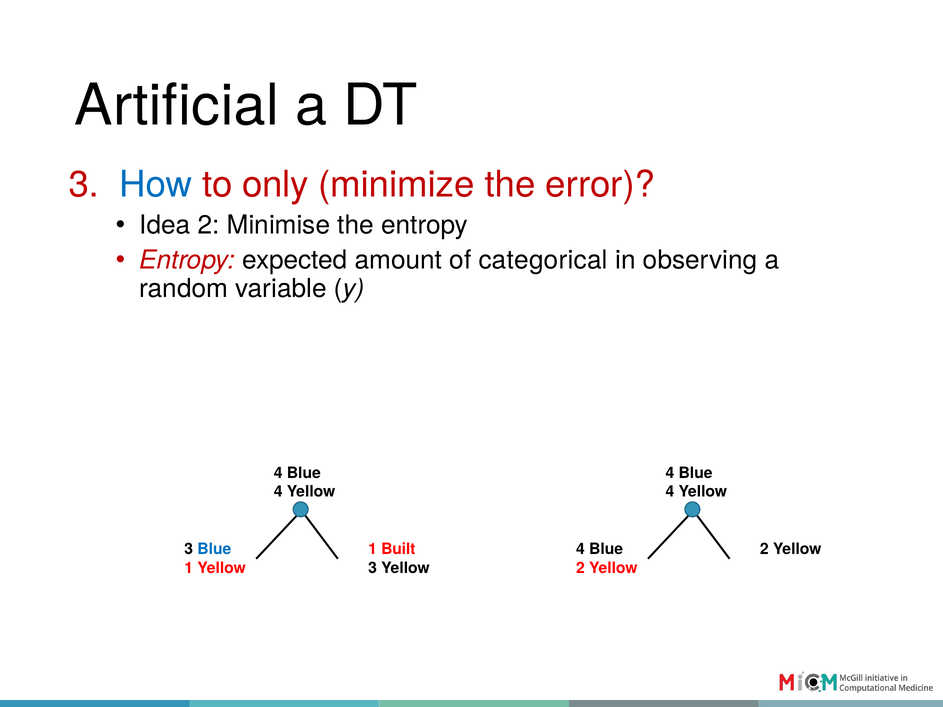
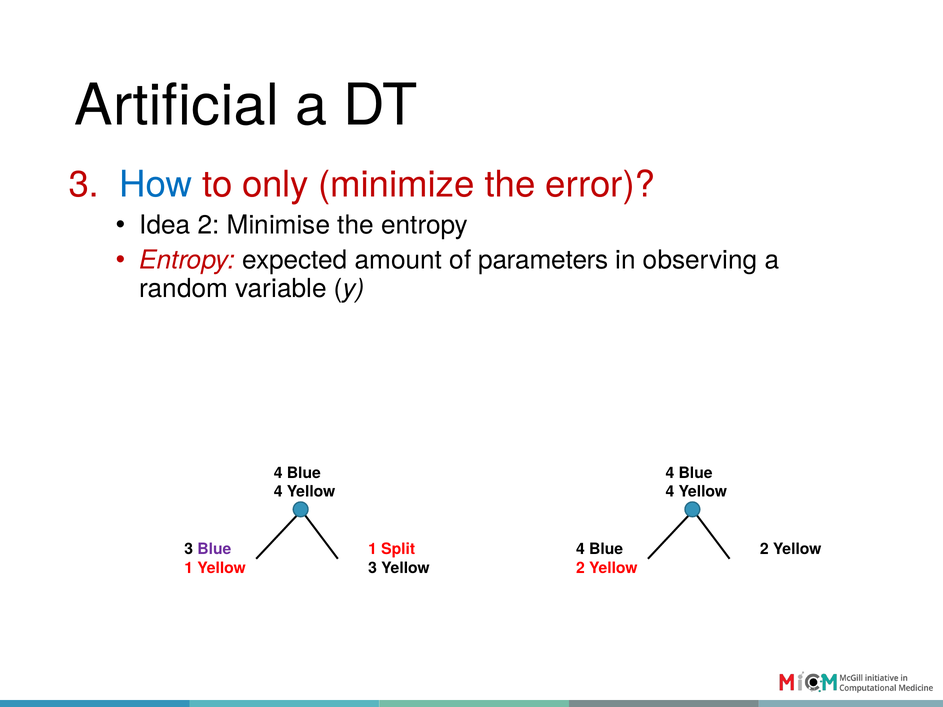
categorical: categorical -> parameters
Blue at (214, 549) colour: blue -> purple
Built: Built -> Split
